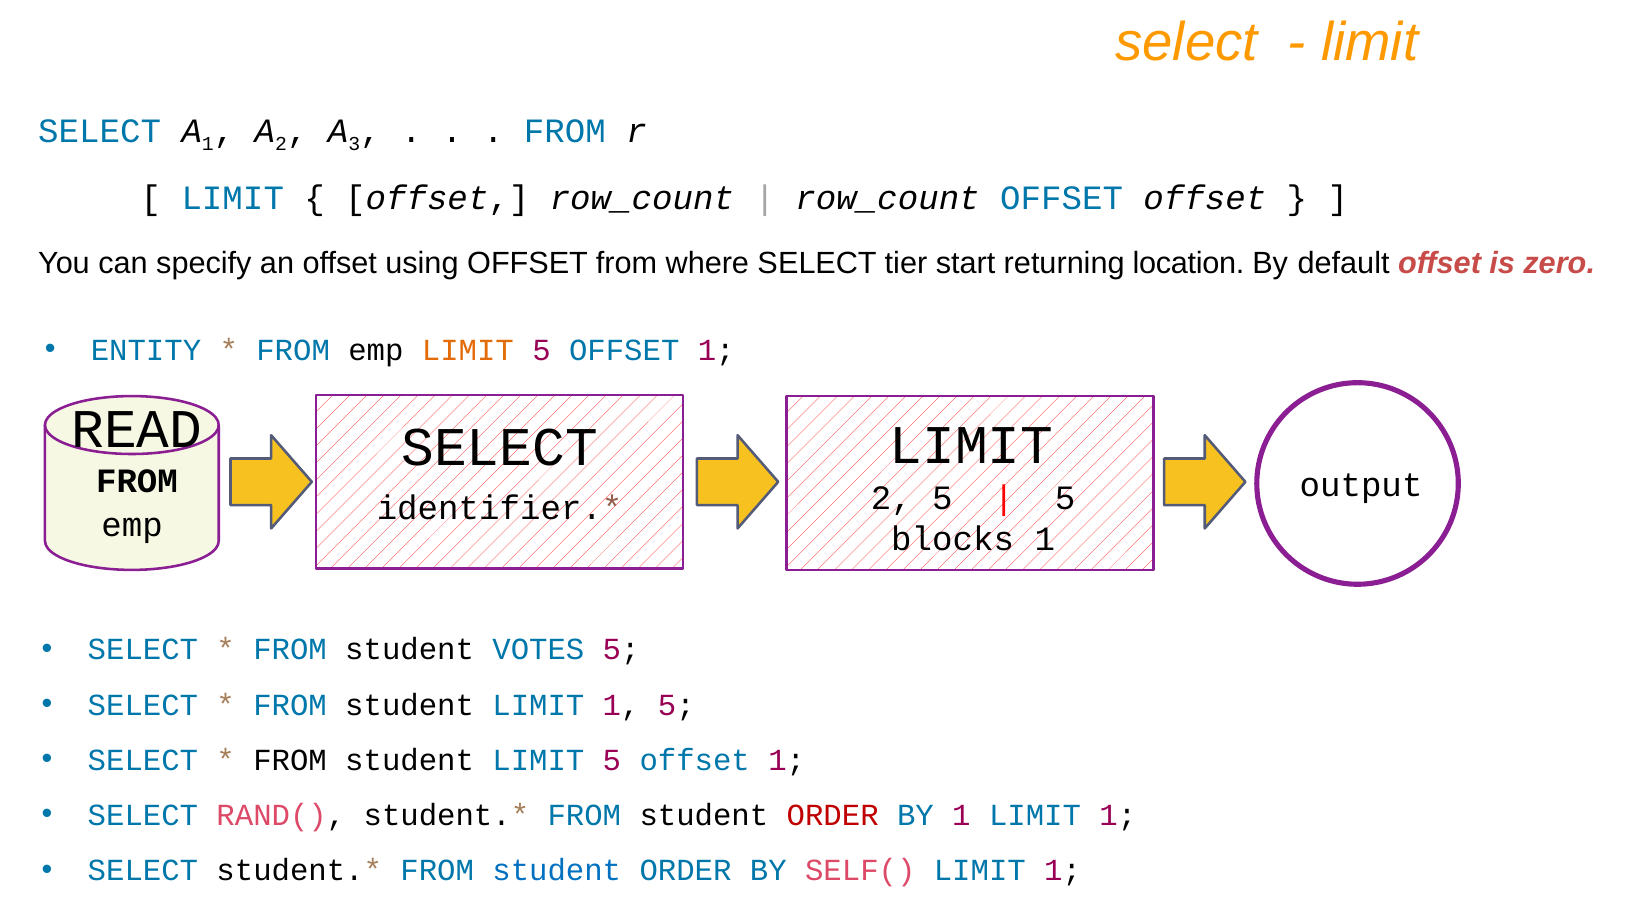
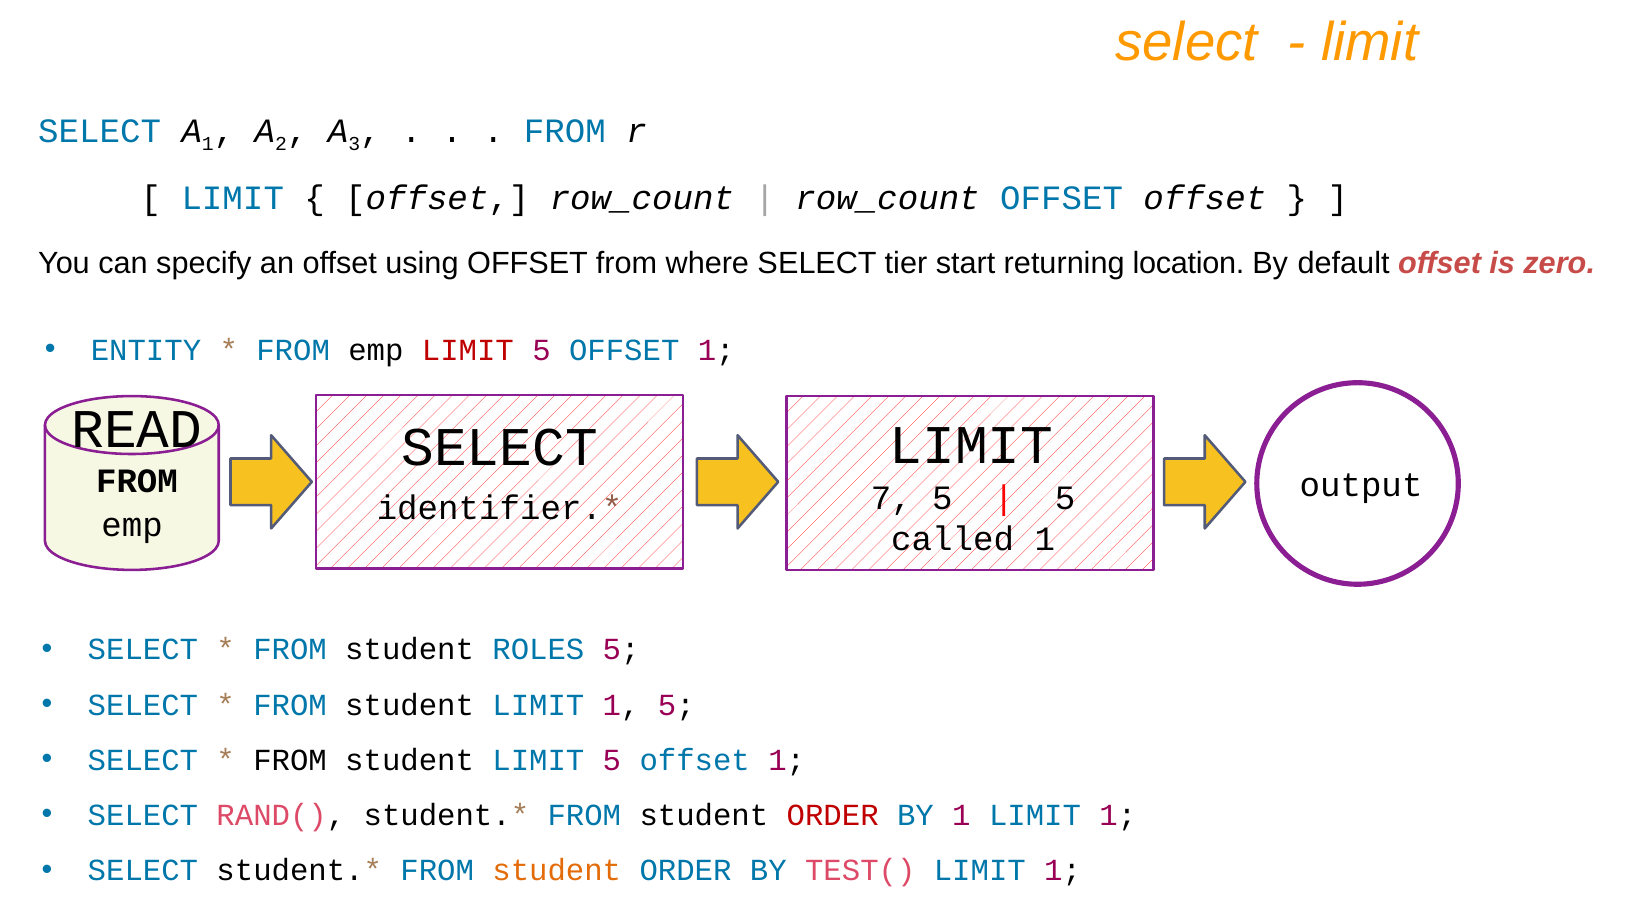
LIMIT at (468, 350) colour: orange -> red
2 at (891, 499): 2 -> 7
blocks: blocks -> called
VOTES: VOTES -> ROLES
student at (557, 870) colour: blue -> orange
SELF(: SELF( -> TEST(
